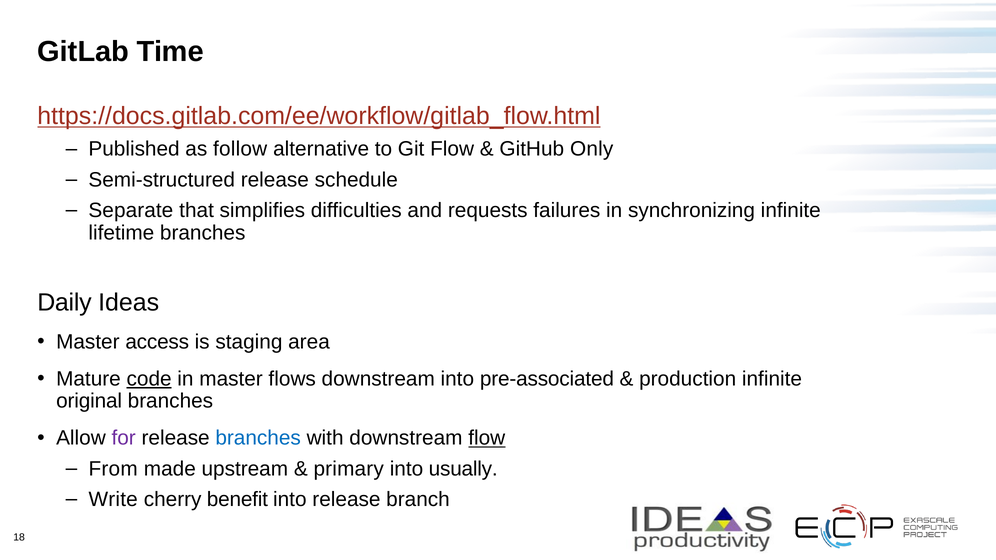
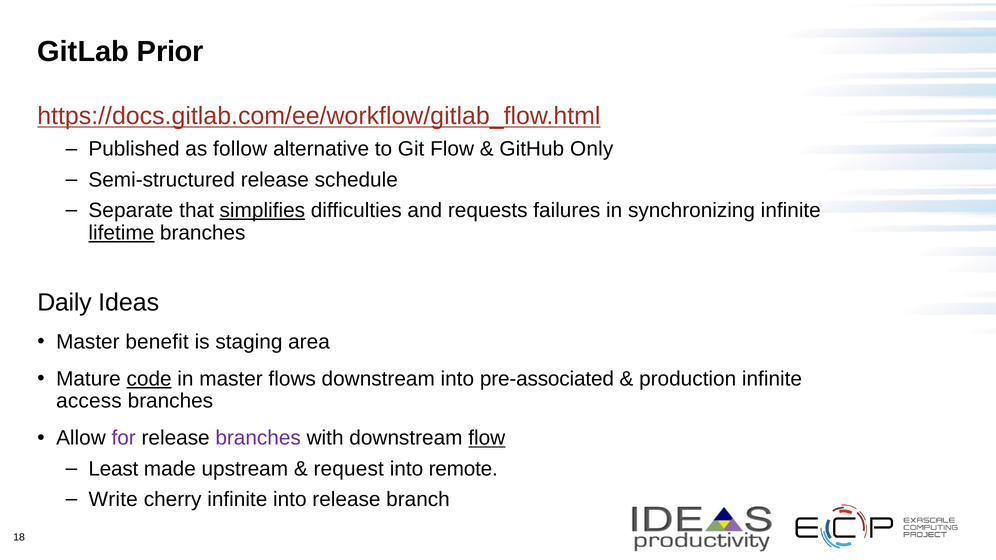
Time: Time -> Prior
simplifies underline: none -> present
lifetime underline: none -> present
access: access -> benefit
original: original -> access
branches at (258, 438) colour: blue -> purple
From: From -> Least
primary: primary -> request
usually: usually -> remote
cherry benefit: benefit -> infinite
